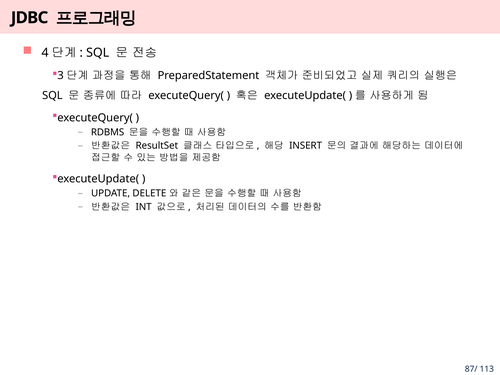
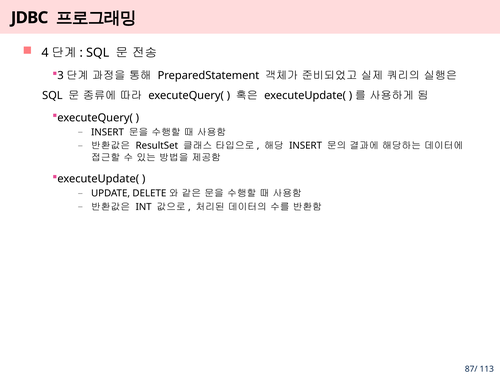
RDBMS at (108, 132): RDBMS -> INSERT
